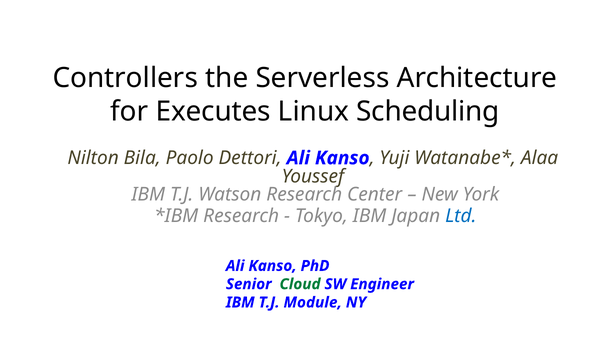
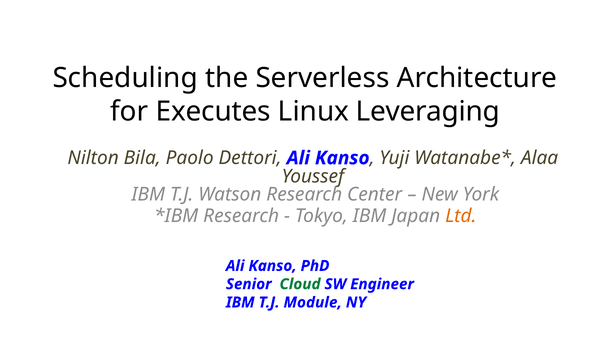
Controllers: Controllers -> Scheduling
Scheduling: Scheduling -> Leveraging
Ltd colour: blue -> orange
